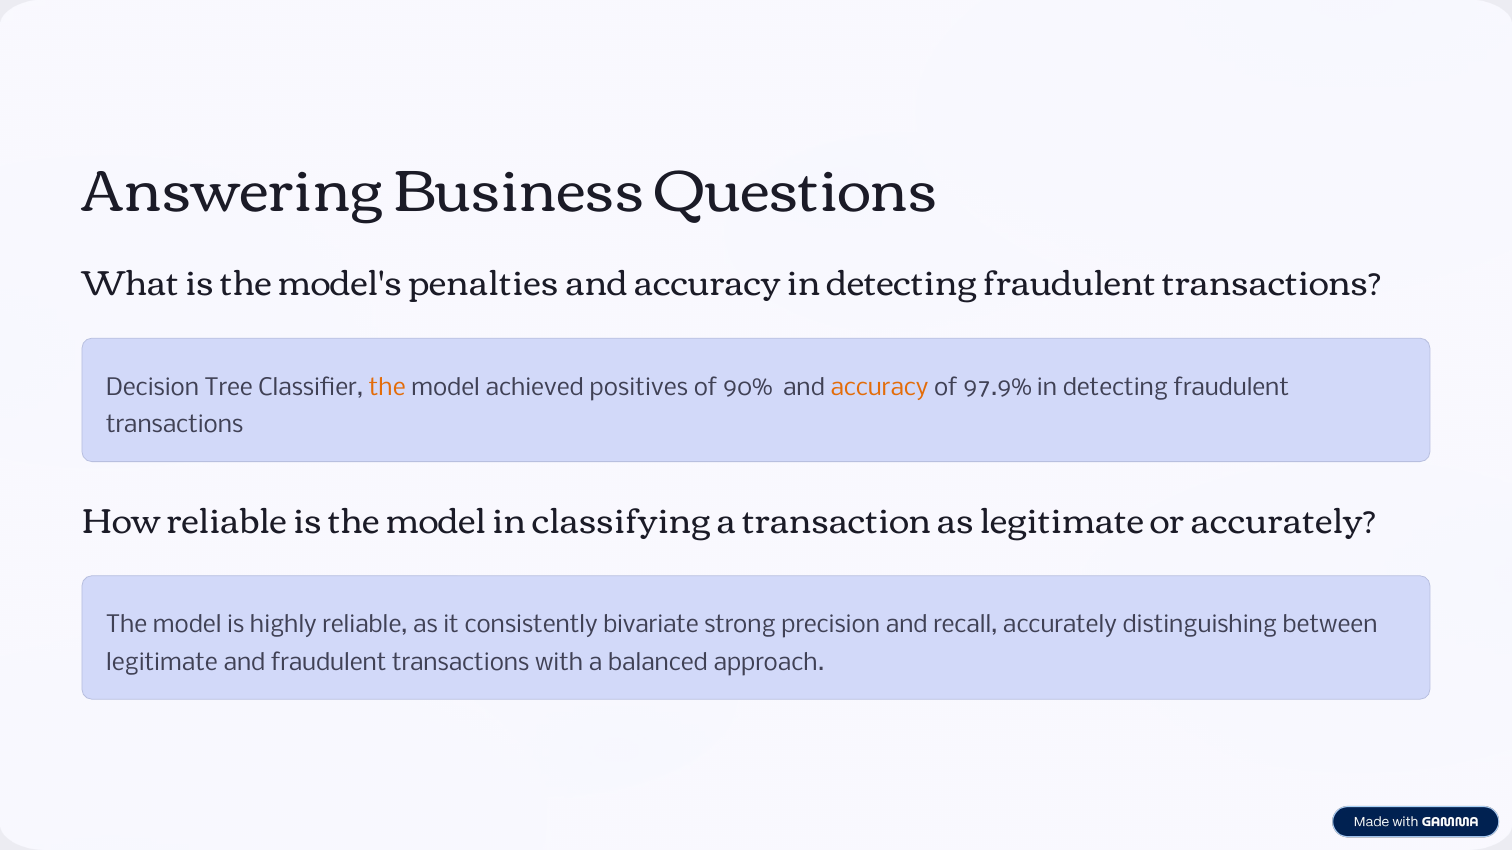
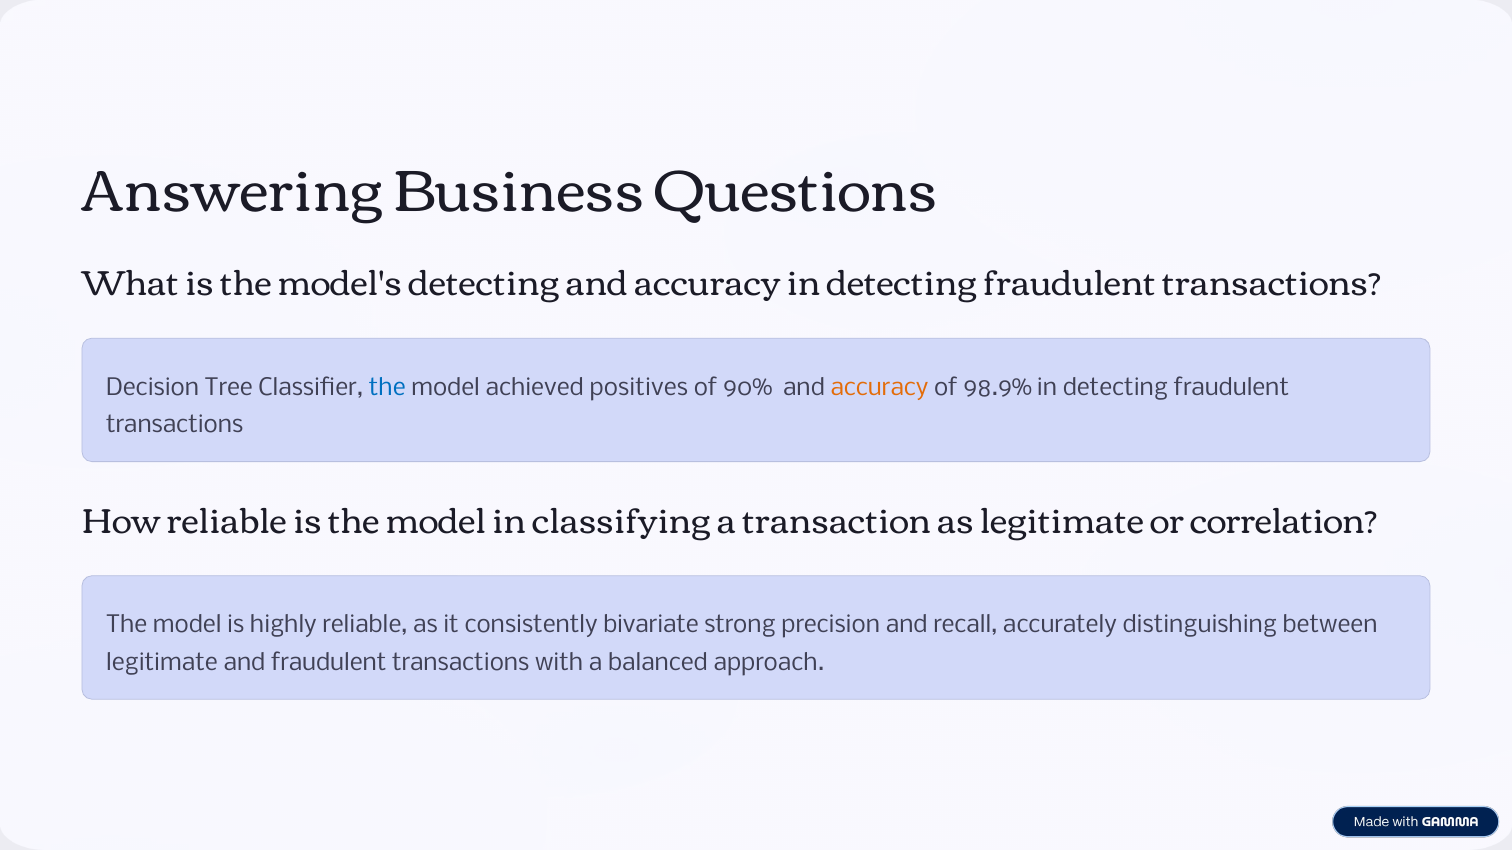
model's penalties: penalties -> detecting
the at (387, 388) colour: orange -> blue
97.9%: 97.9% -> 98.9%
or accurately: accurately -> correlation
